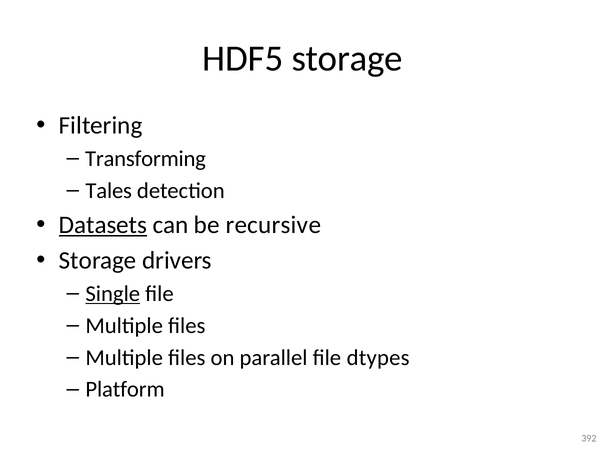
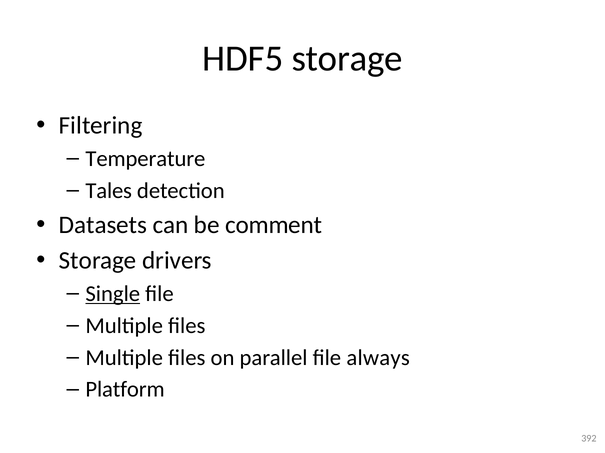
Transforming: Transforming -> Temperature
Datasets underline: present -> none
recursive: recursive -> comment
dtypes: dtypes -> always
